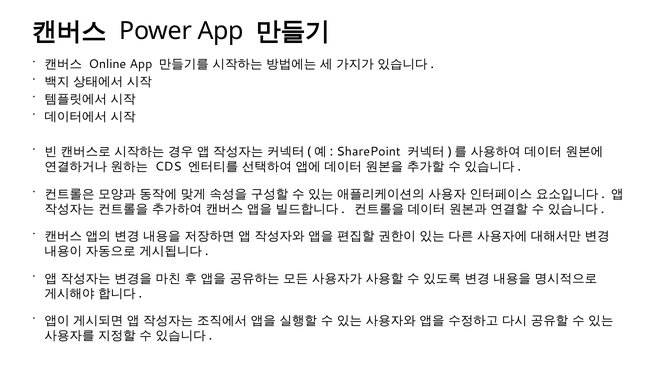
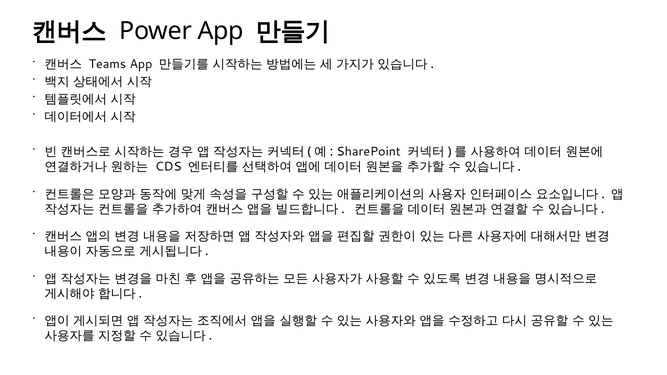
Online: Online -> Teams
